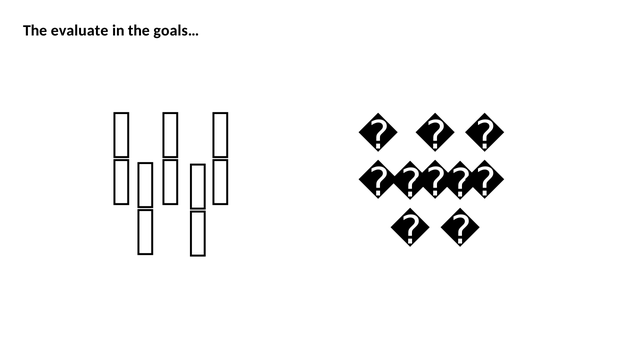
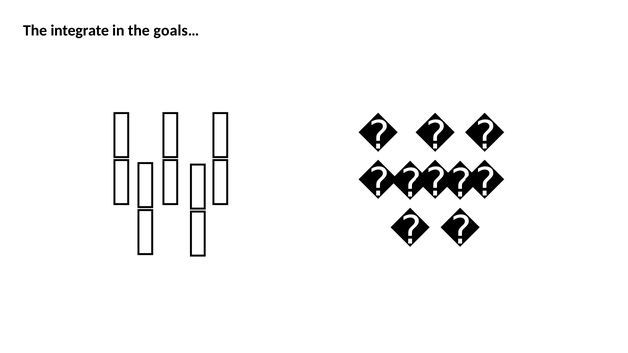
evaluate: evaluate -> integrate
